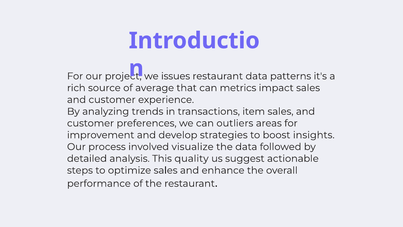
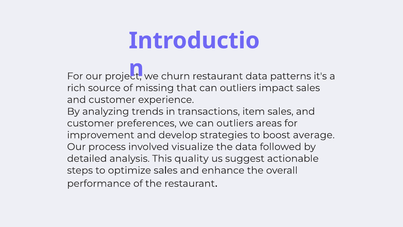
issues: issues -> churn
average: average -> missing
that can metrics: metrics -> outliers
insights: insights -> average
